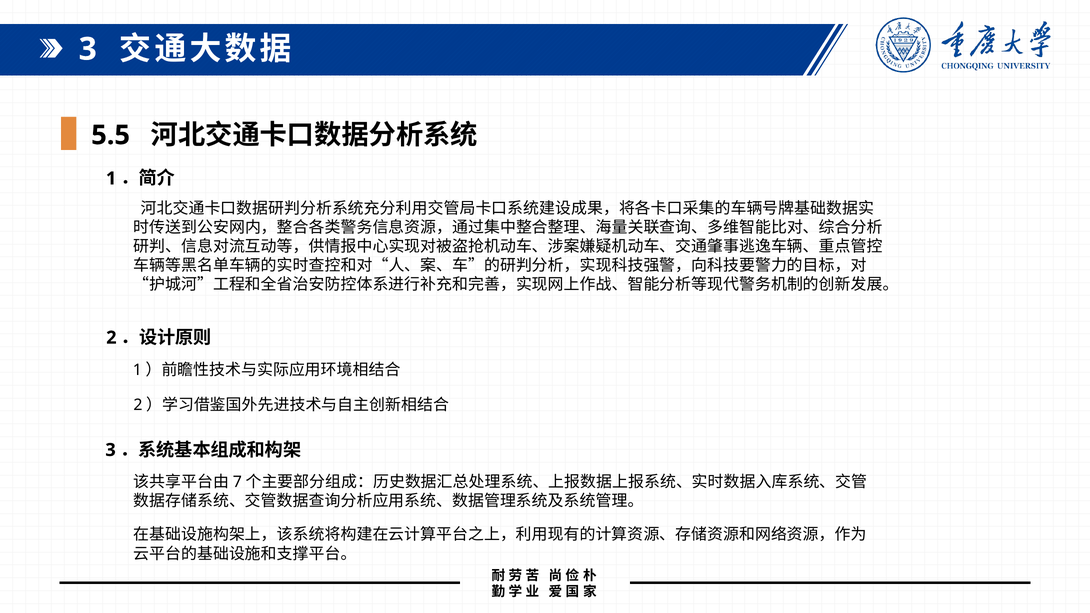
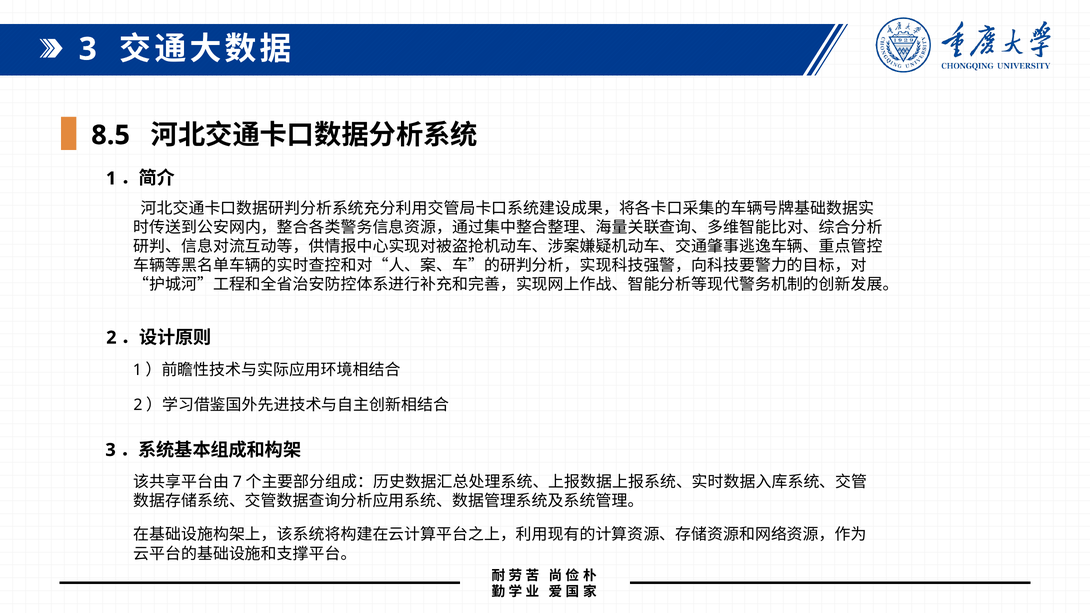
5.5: 5.5 -> 8.5
